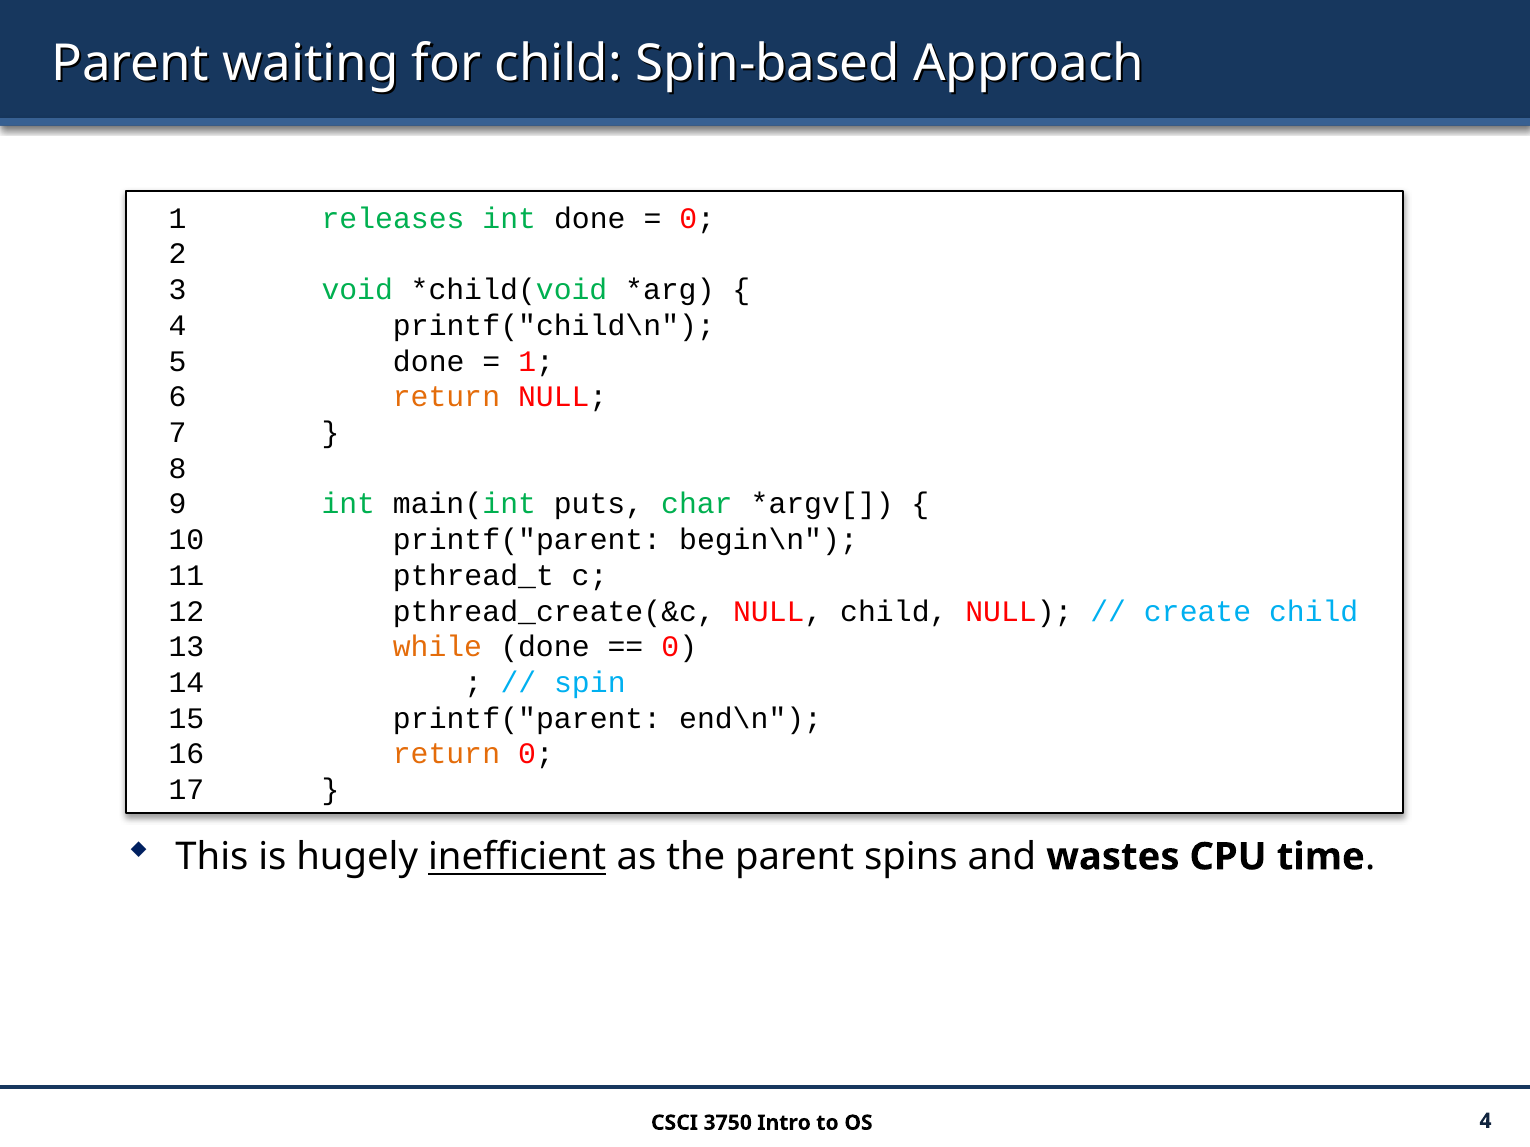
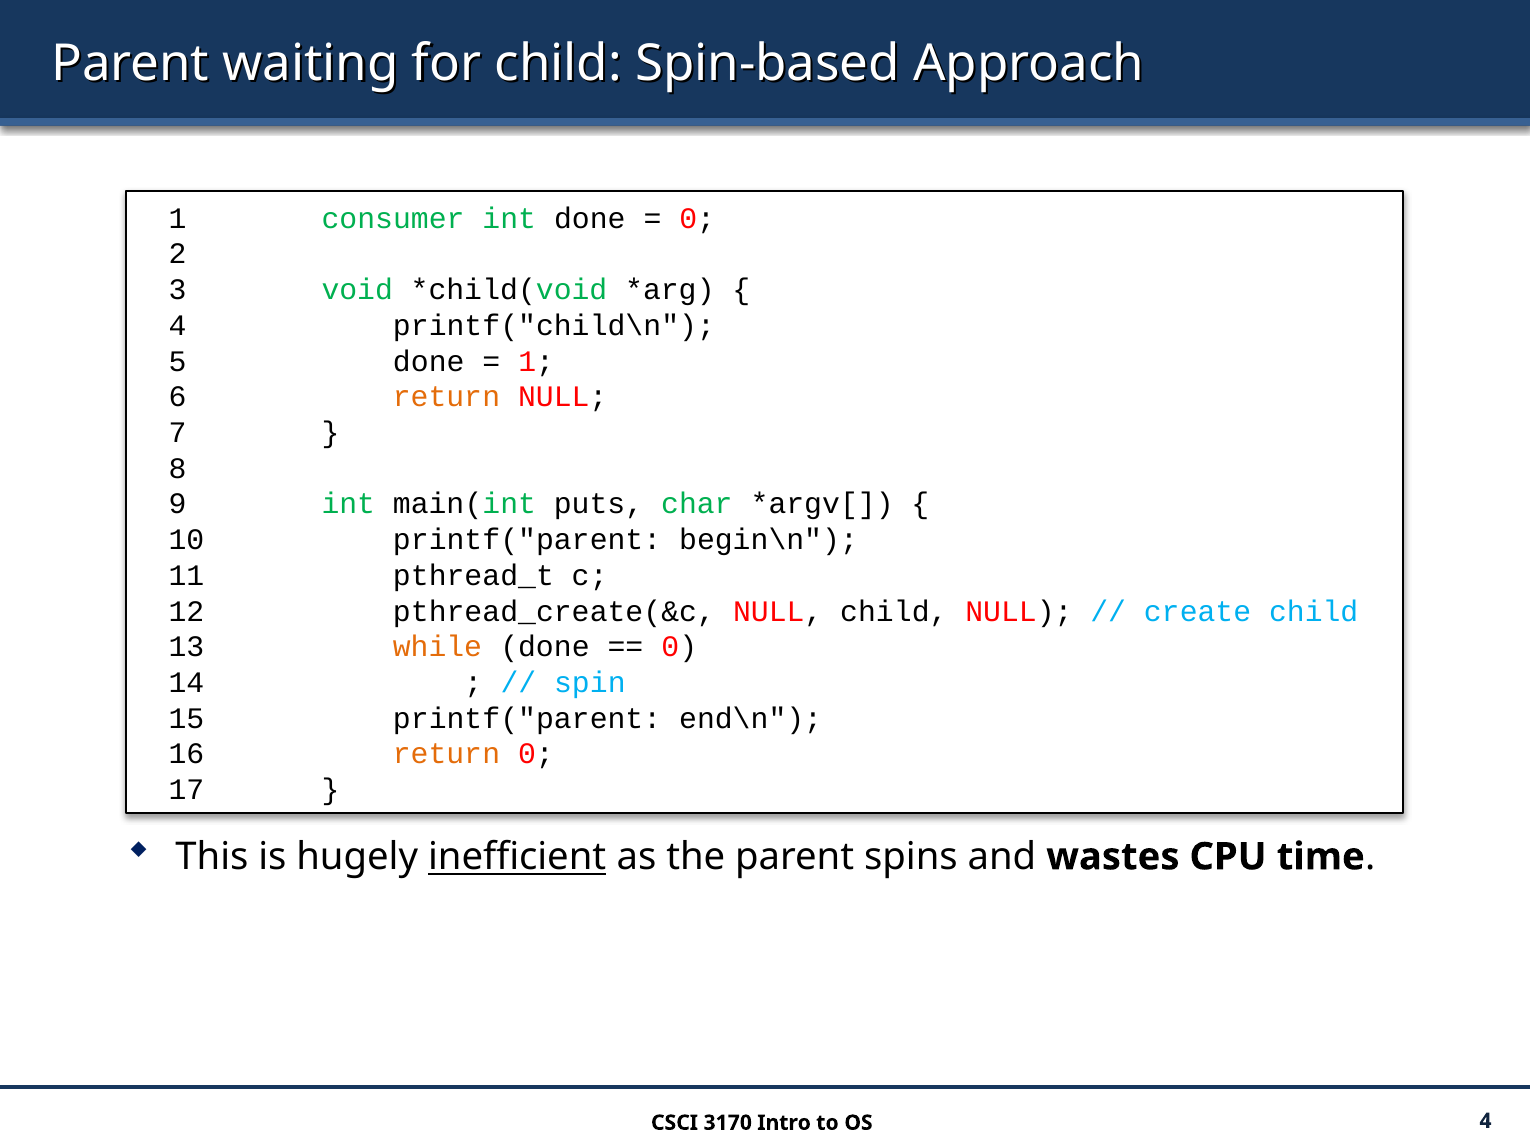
releases: releases -> consumer
3750: 3750 -> 3170
